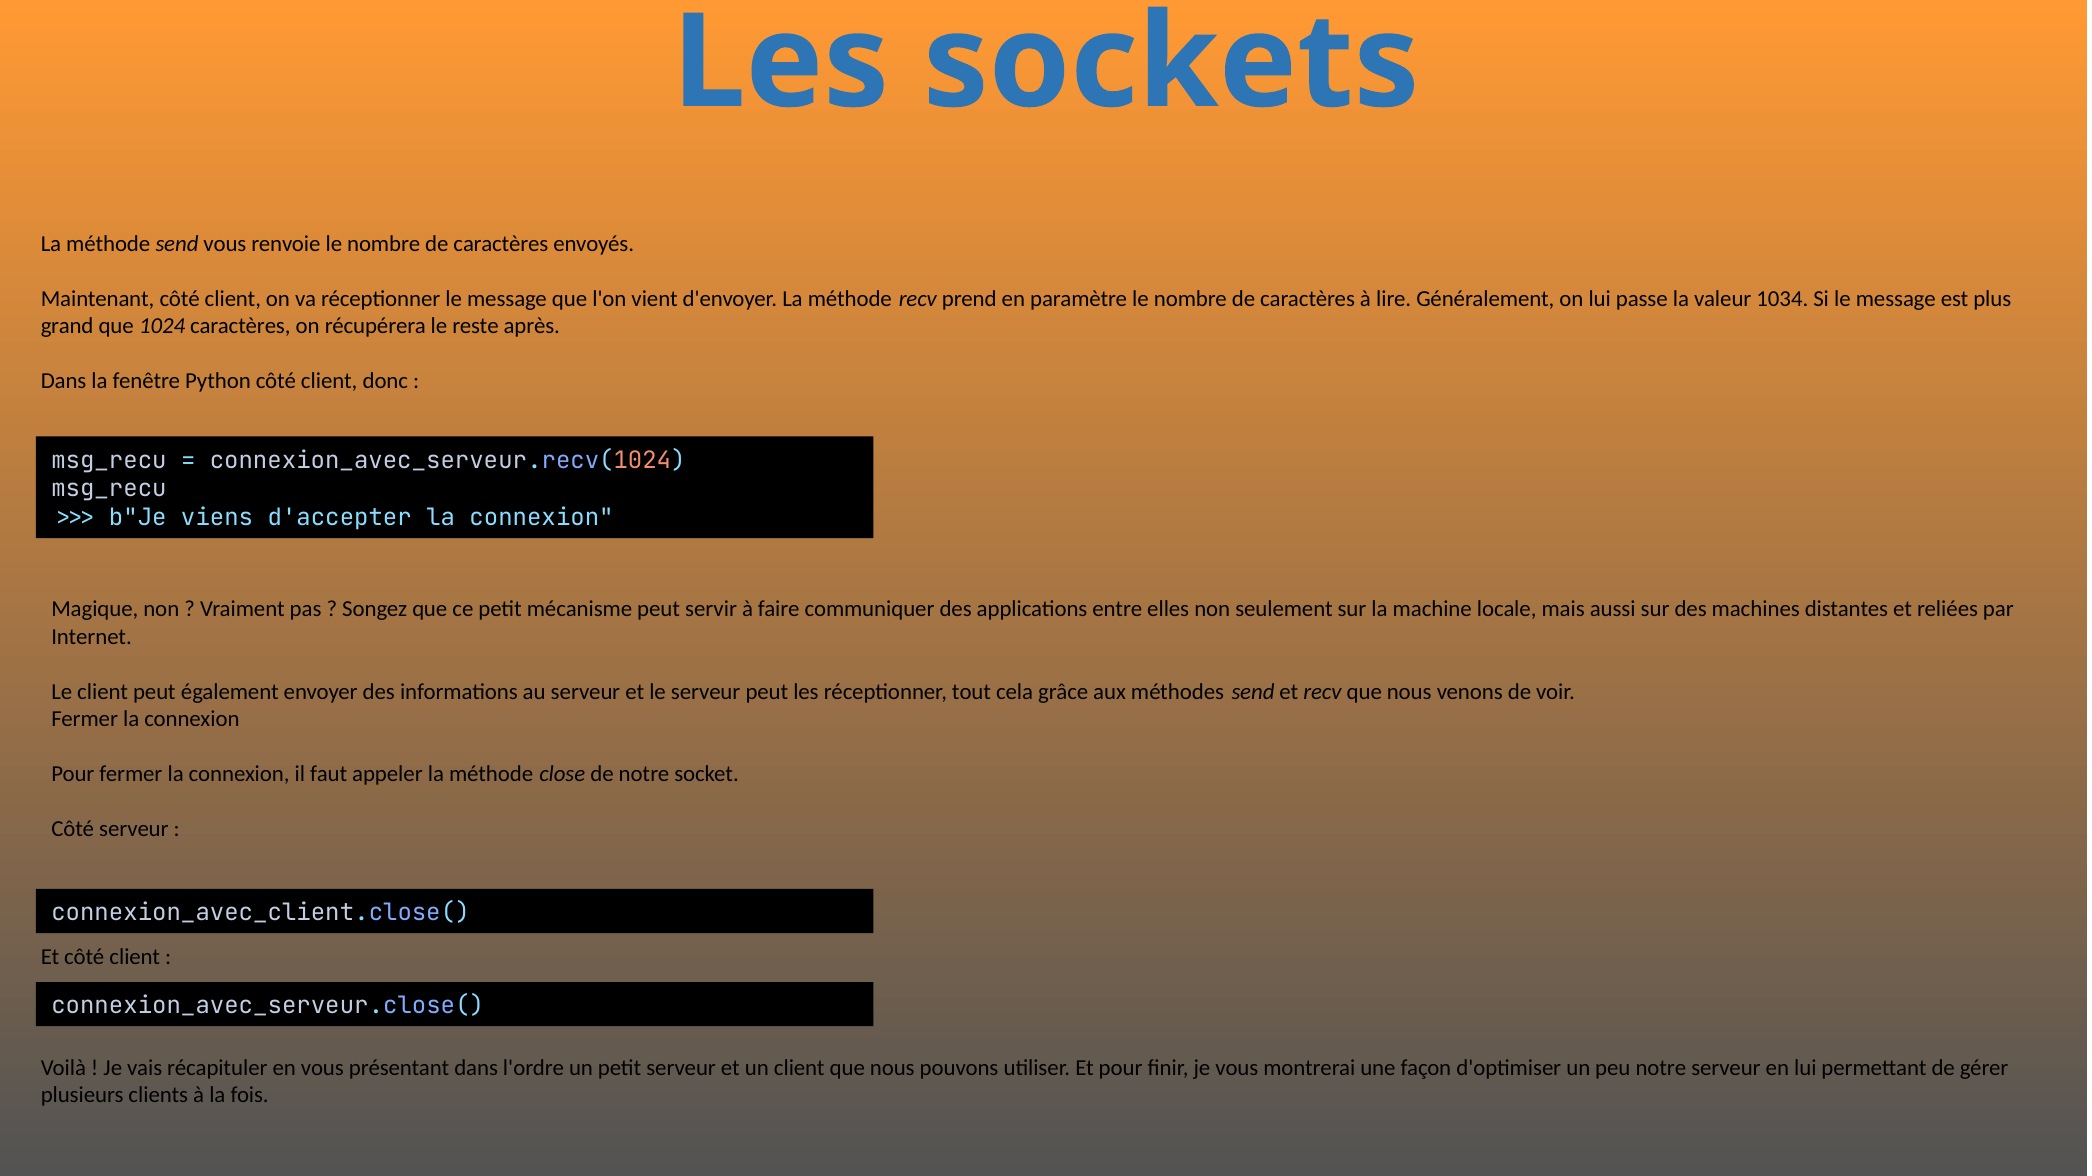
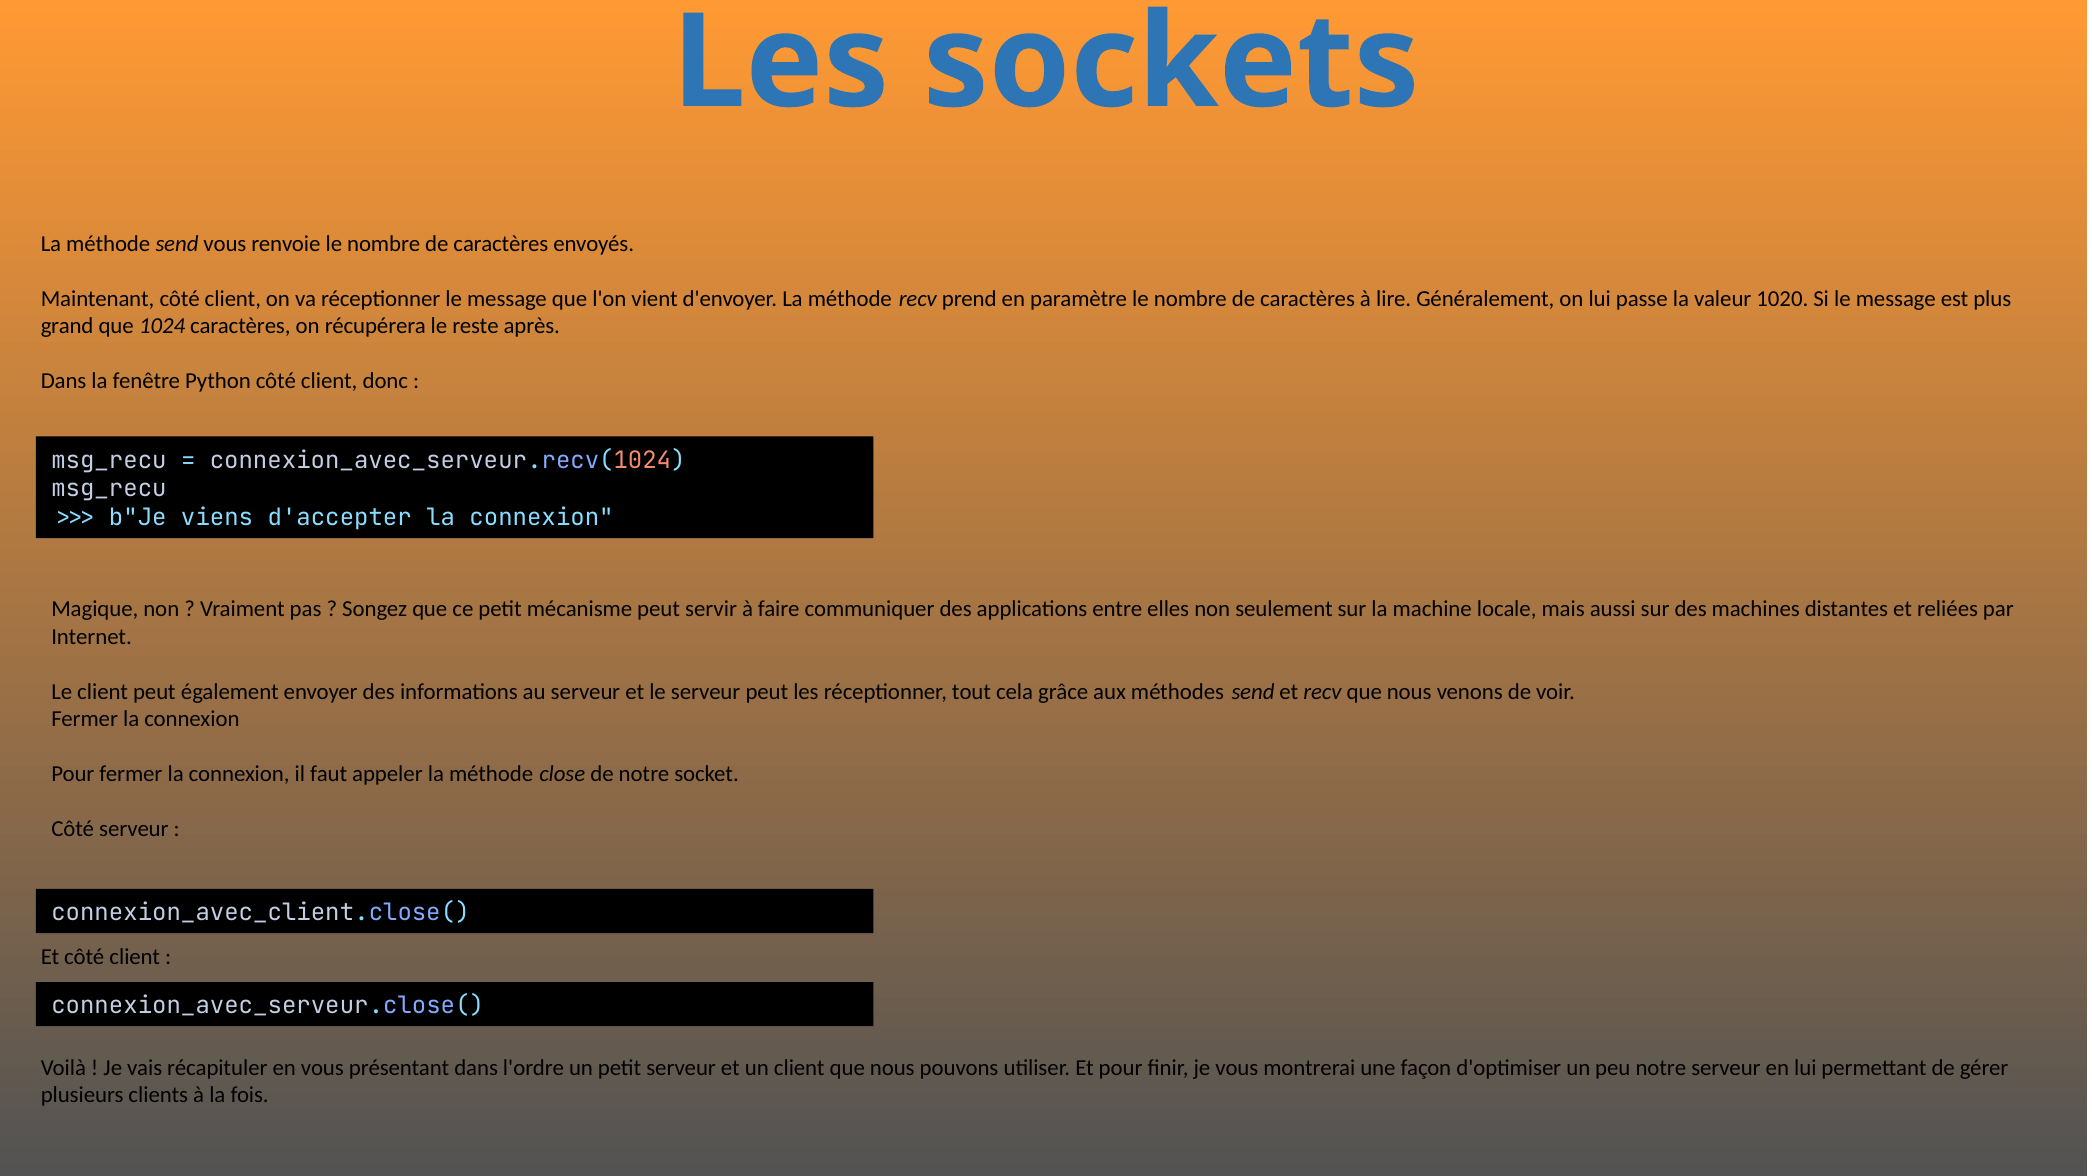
1034: 1034 -> 1020
